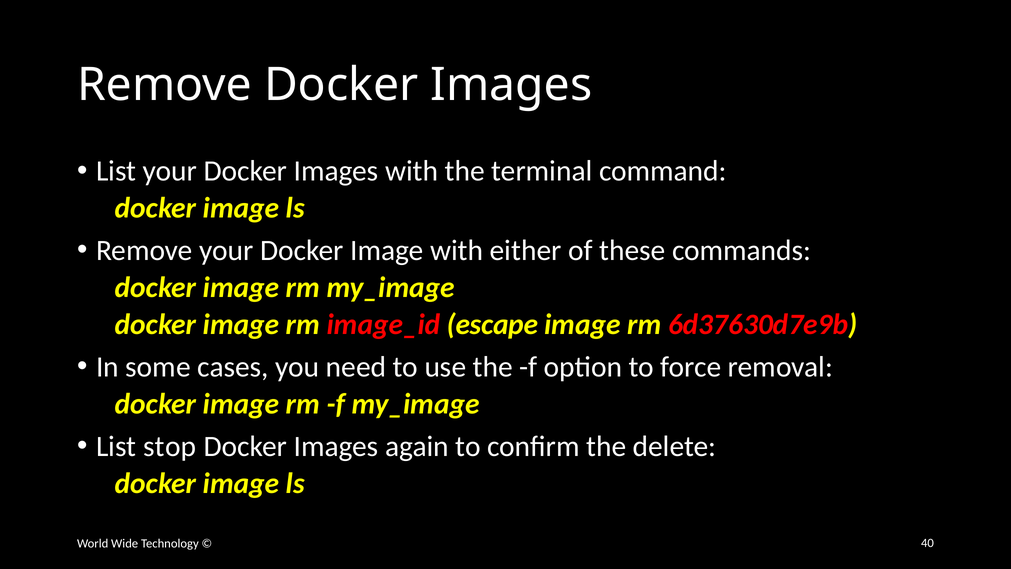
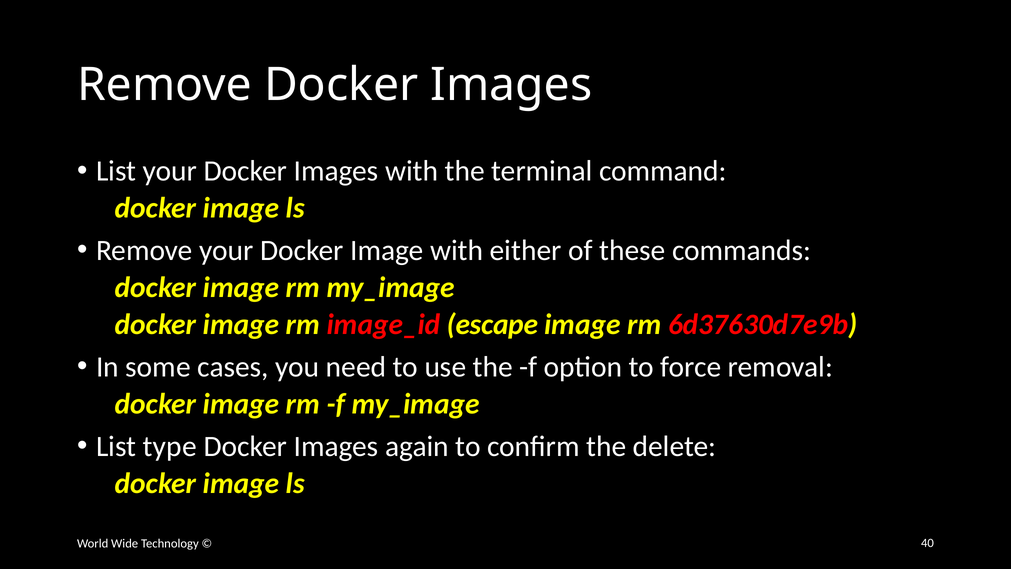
stop: stop -> type
